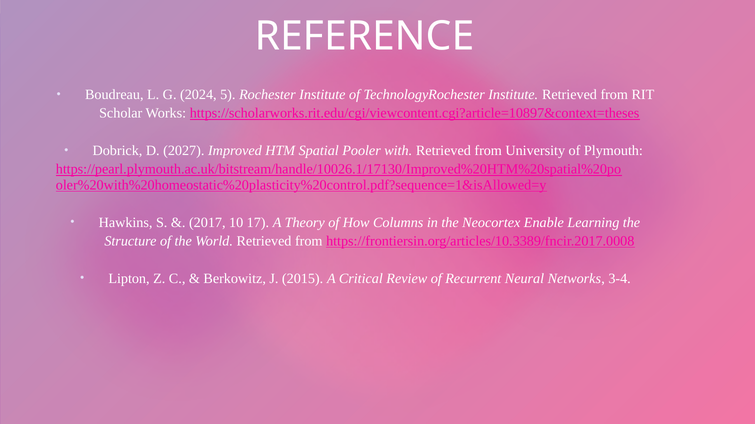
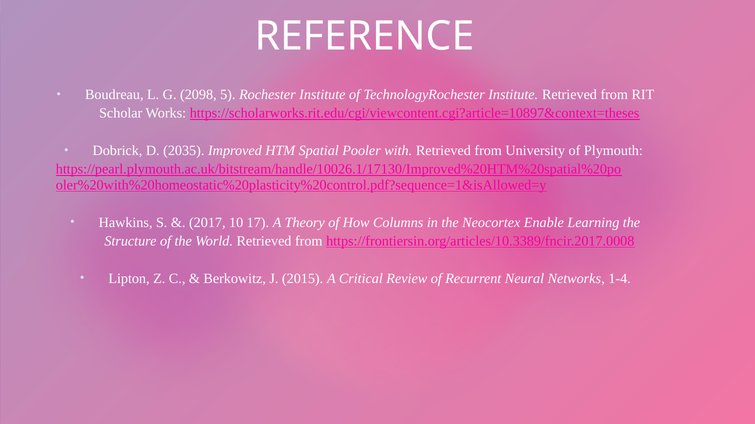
2024: 2024 -> 2098
2027: 2027 -> 2035
3-4: 3-4 -> 1-4
